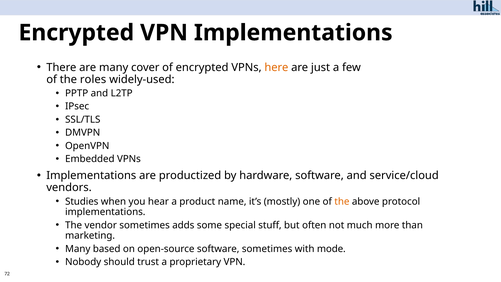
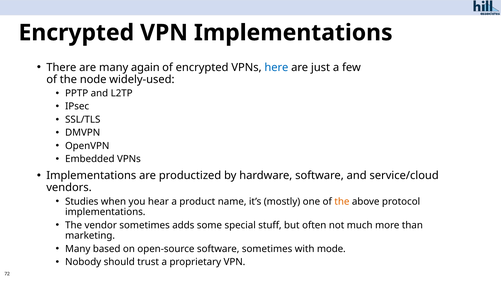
cover: cover -> again
here colour: orange -> blue
roles: roles -> node
